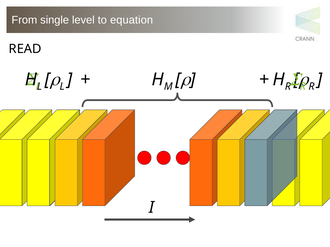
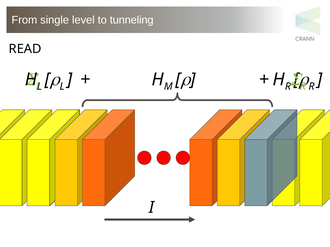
equation: equation -> tunneling
